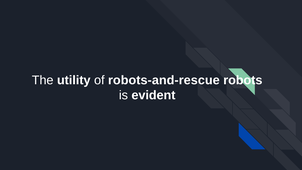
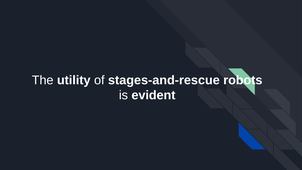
robots-and-rescue: robots-and-rescue -> stages-and-rescue
